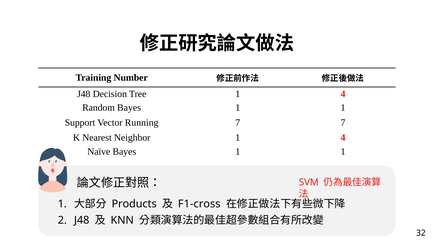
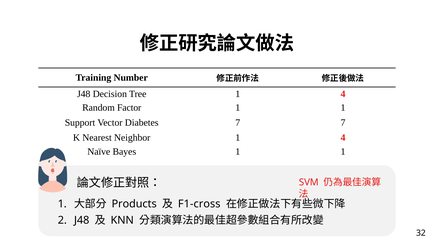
Random Bayes: Bayes -> Factor
Running: Running -> Diabetes
